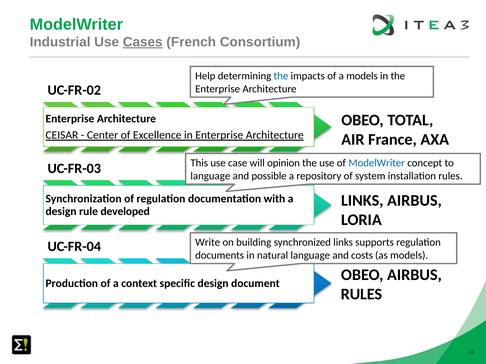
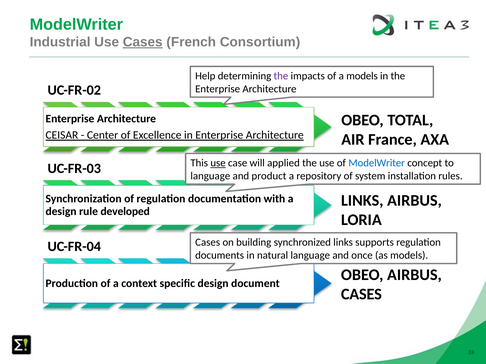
the at (281, 76) colour: blue -> purple
use at (218, 163) underline: none -> present
opinion: opinion -> applied
possible: possible -> product
Write at (208, 243): Write -> Cases
costs: costs -> once
RULES at (361, 295): RULES -> CASES
